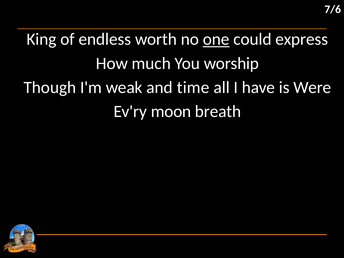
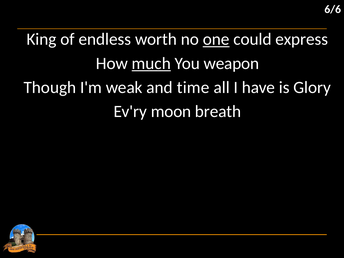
7/6: 7/6 -> 6/6
much underline: none -> present
worship: worship -> weapon
Were: Were -> Glory
